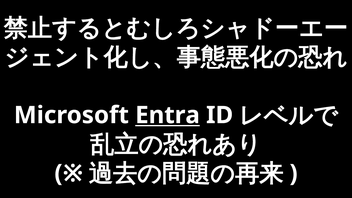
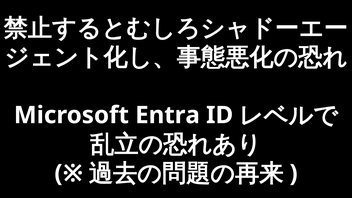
Entra underline: present -> none
